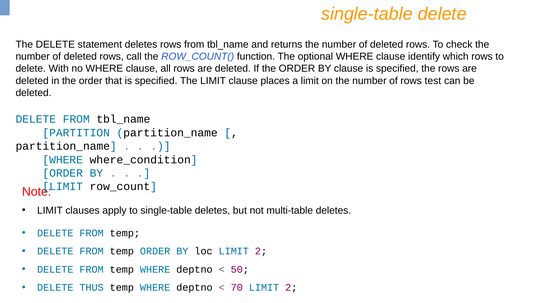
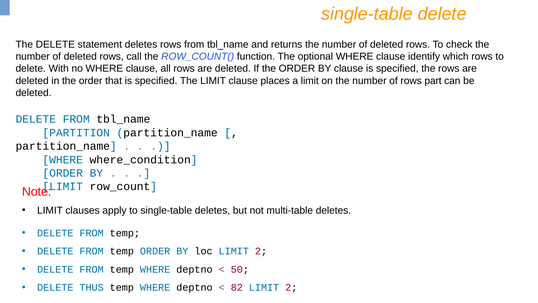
test: test -> part
70: 70 -> 82
